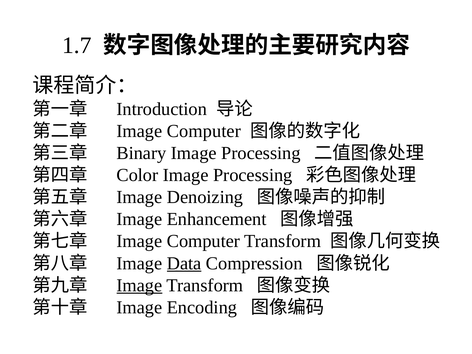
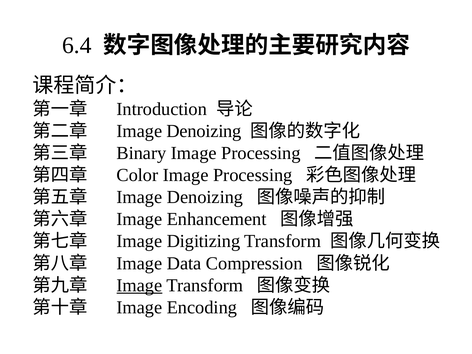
1.7: 1.7 -> 6.4
Computer at (204, 131): Computer -> Denoizing
Computer at (203, 241): Computer -> Digitizing
Data underline: present -> none
